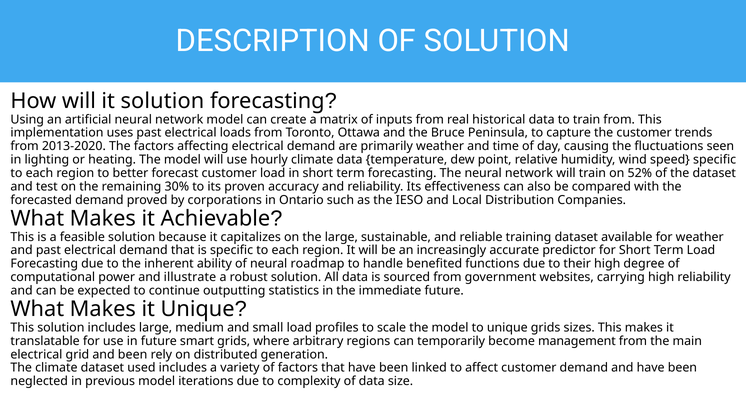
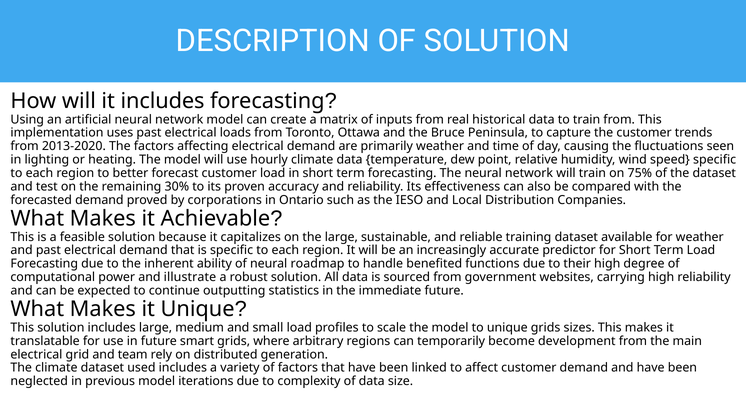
it solution: solution -> includes
52%: 52% -> 75%
management: management -> development
and been: been -> team
